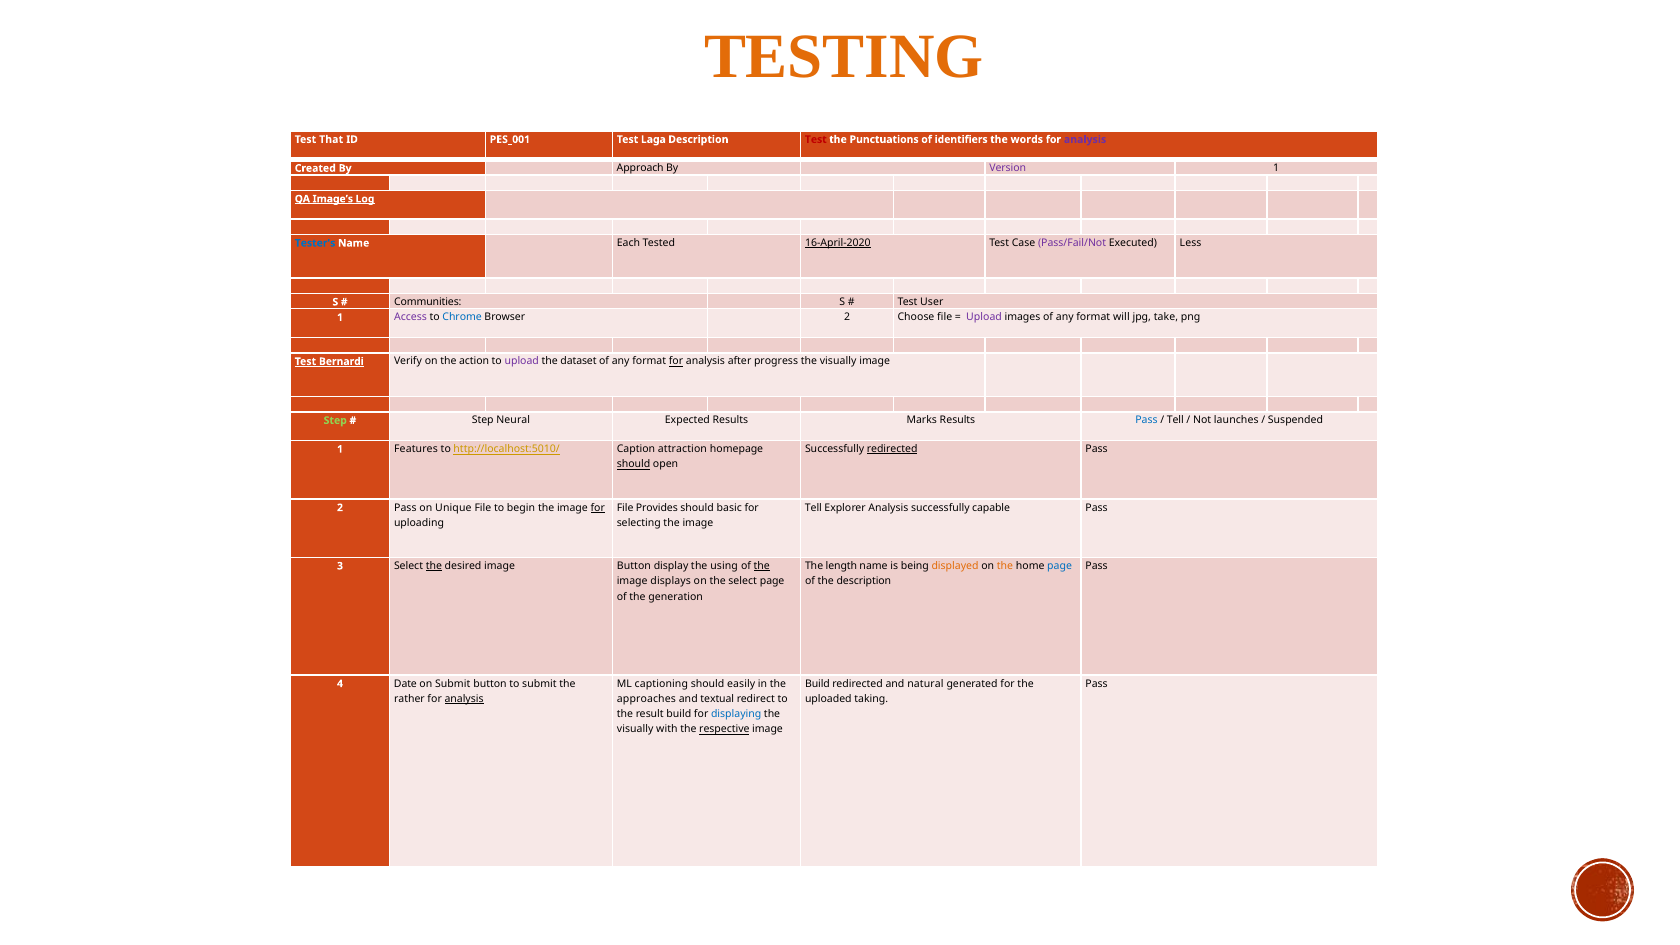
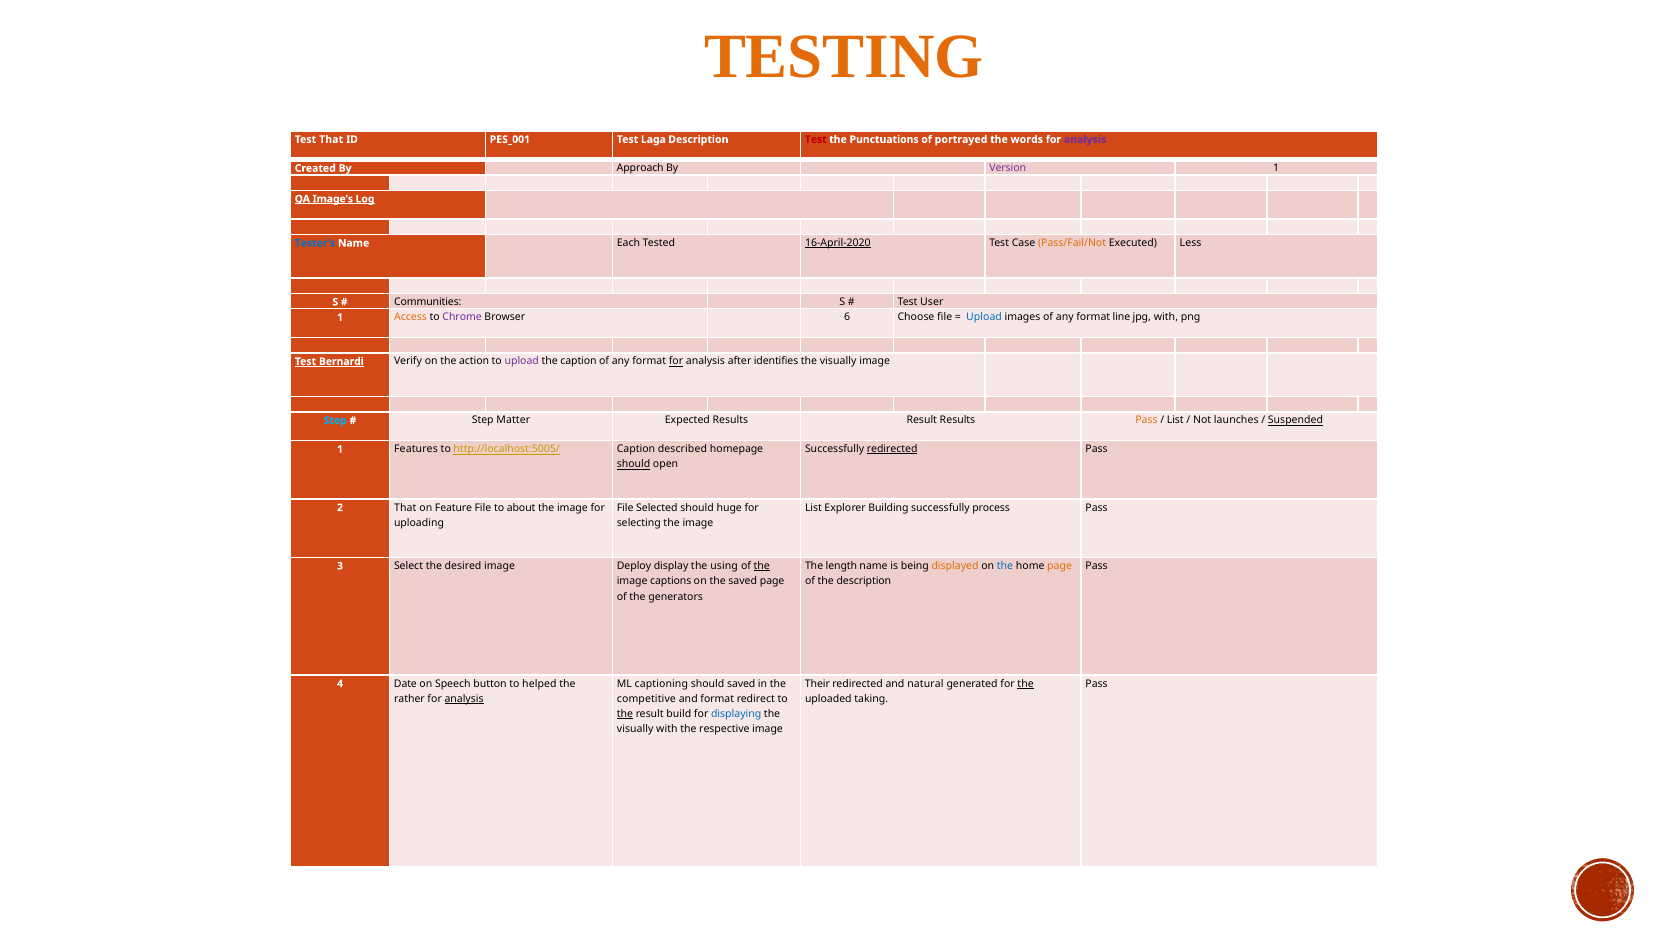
identifiers: identifiers -> portrayed
Pass/Fail/Not colour: purple -> orange
Access colour: purple -> orange
Chrome colour: blue -> purple
Browser 2: 2 -> 6
Upload at (984, 317) colour: purple -> blue
will: will -> line
jpg take: take -> with
the dataset: dataset -> caption
progress: progress -> identifies
Step at (335, 420) colour: light green -> light blue
Neural: Neural -> Matter
Results Marks: Marks -> Result
Pass at (1147, 420) colour: blue -> orange
Tell at (1175, 420): Tell -> List
Suspended underline: none -> present
http://localhost:5010/: http://localhost:5010/ -> http://localhost:5005/
attraction: attraction -> described
Provides: Provides -> Selected
basic: basic -> huge
Tell at (813, 508): Tell -> List
Explorer Analysis: Analysis -> Building
capable: capable -> process
2 Pass: Pass -> That
Unique: Unique -> Feature
begin: begin -> about
for at (598, 508) underline: present -> none
the at (1005, 566) colour: orange -> blue
page at (1060, 566) colour: blue -> orange
the at (434, 566) underline: present -> none
image Button: Button -> Deploy
displays: displays -> captions
the select: select -> saved
generation: generation -> generators
should easily: easily -> saved
Build at (817, 684): Build -> Their
the at (1026, 684) underline: none -> present
on Submit: Submit -> Speech
to submit: submit -> helped
approaches: approaches -> competitive
and textual: textual -> format
the at (625, 714) underline: none -> present
respective underline: present -> none
